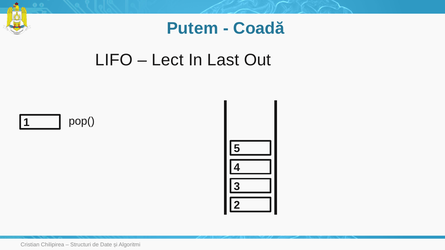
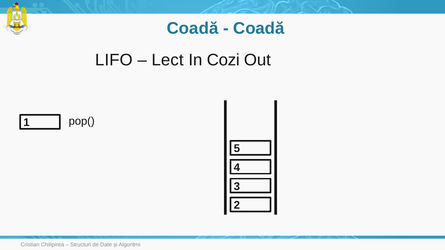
Putem at (192, 28): Putem -> Coadă
Last: Last -> Cozi
